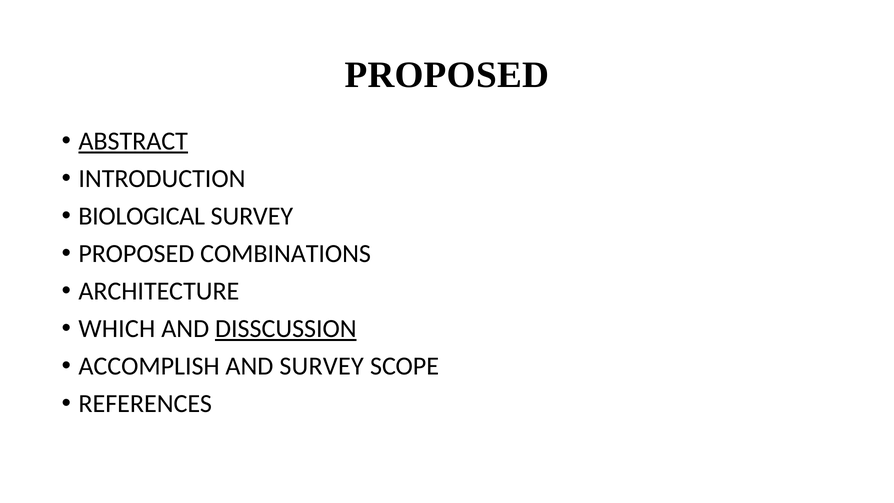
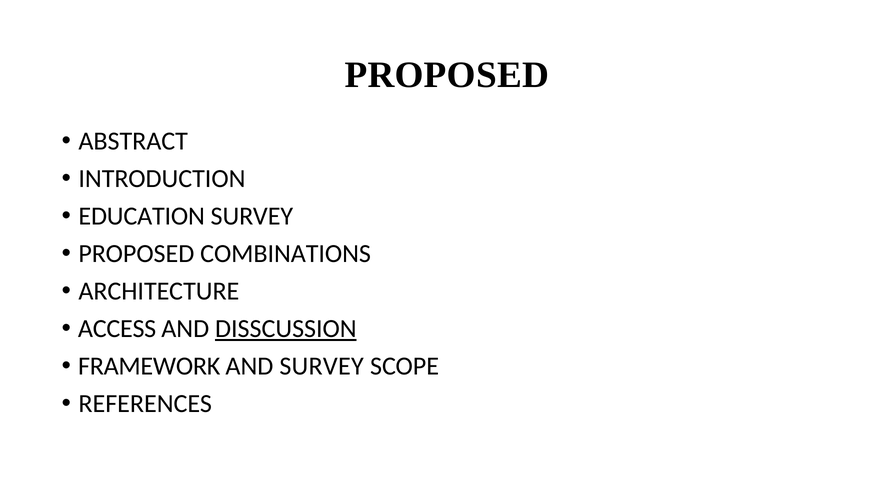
ABSTRACT underline: present -> none
BIOLOGICAL: BIOLOGICAL -> EDUCATION
WHICH: WHICH -> ACCESS
ACCOMPLISH: ACCOMPLISH -> FRAMEWORK
